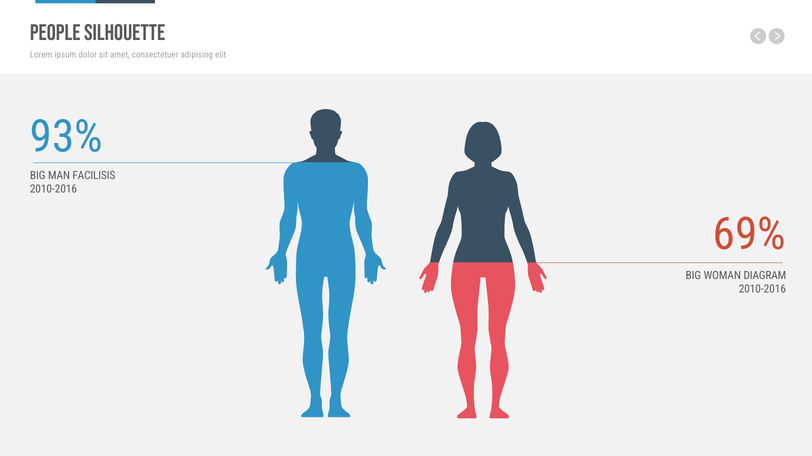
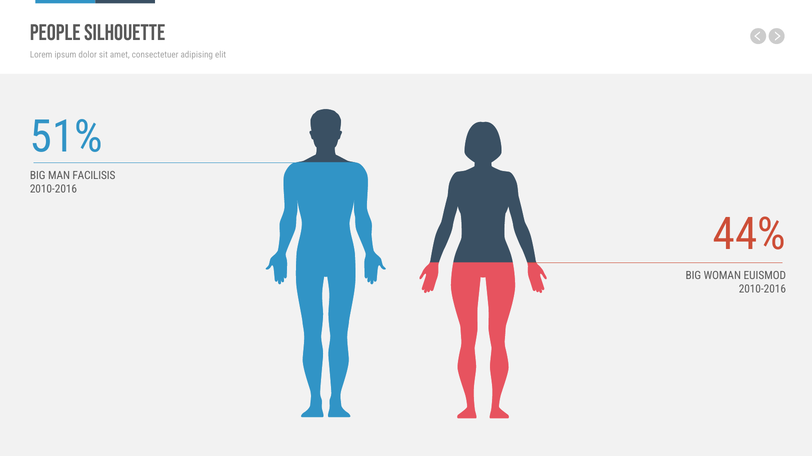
93%: 93% -> 51%
69%: 69% -> 44%
DIAGRAM: DIAGRAM -> EUISMOD
